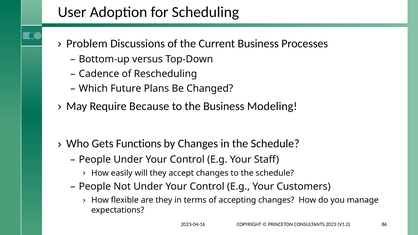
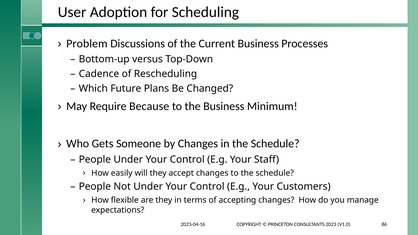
Modeling: Modeling -> Minimum
Functions: Functions -> Someone
